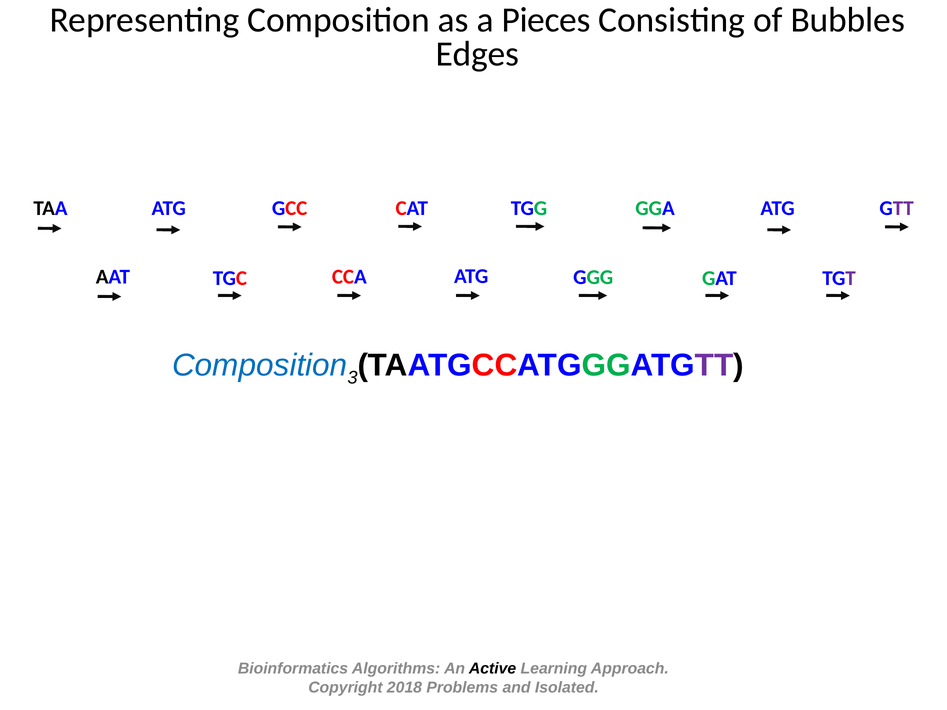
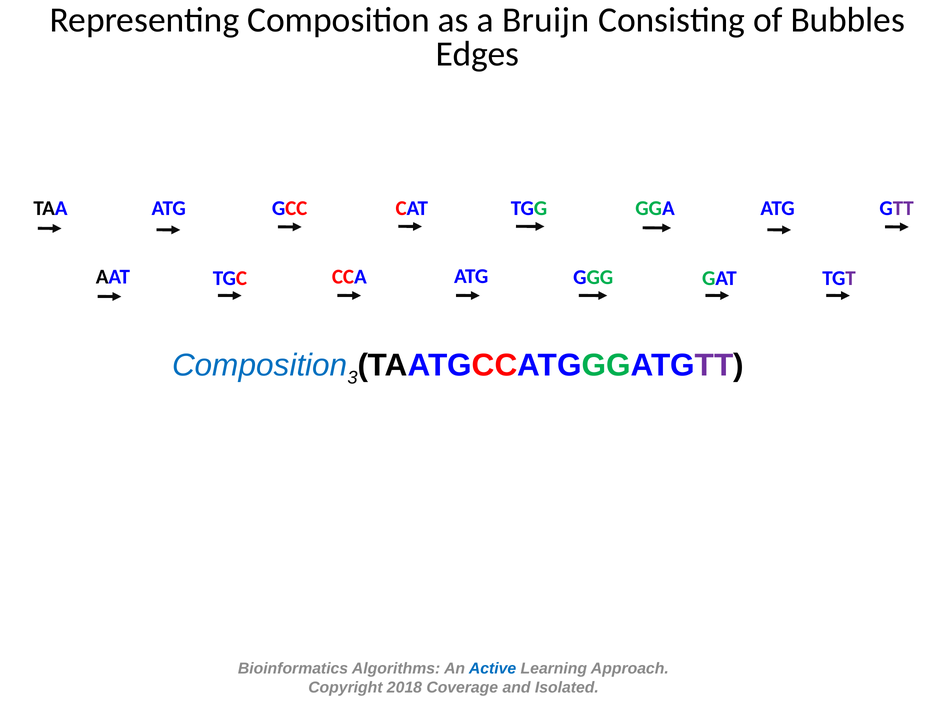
Pieces: Pieces -> Bruijn
Active colour: black -> blue
Problems: Problems -> Coverage
